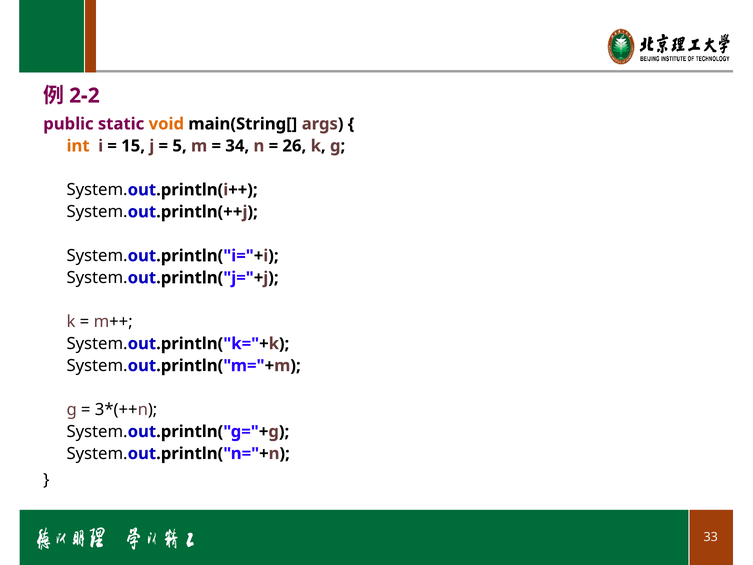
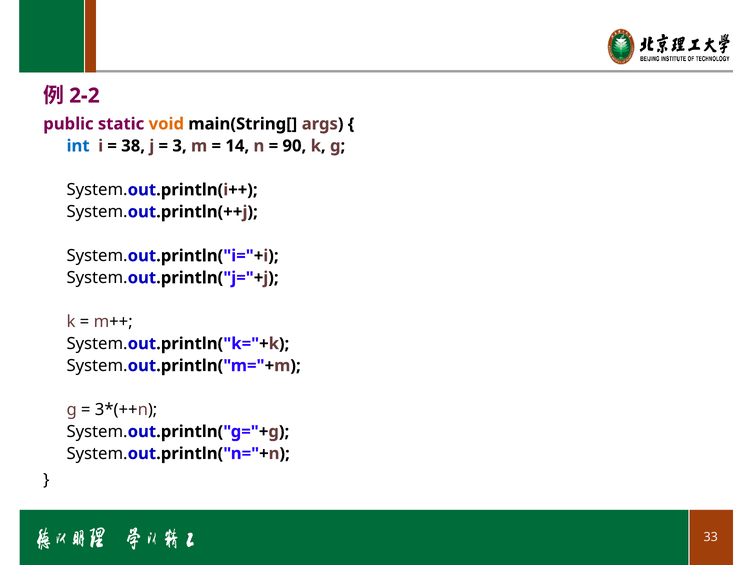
int colour: orange -> blue
15: 15 -> 38
5: 5 -> 3
34: 34 -> 14
26: 26 -> 90
